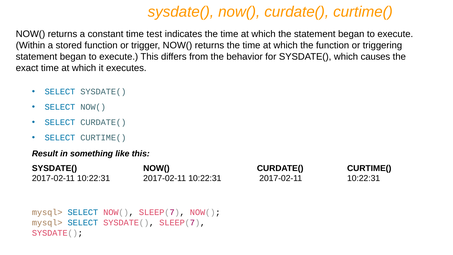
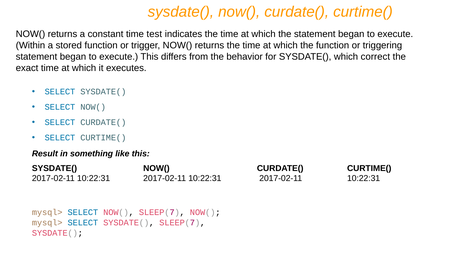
causes: causes -> correct
